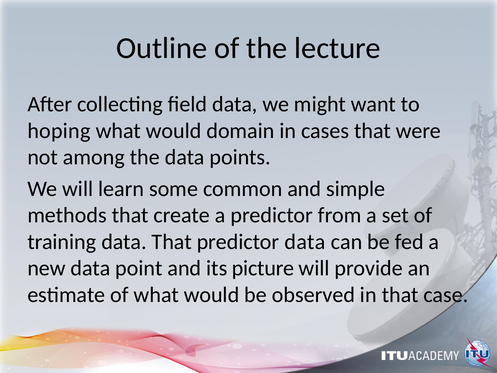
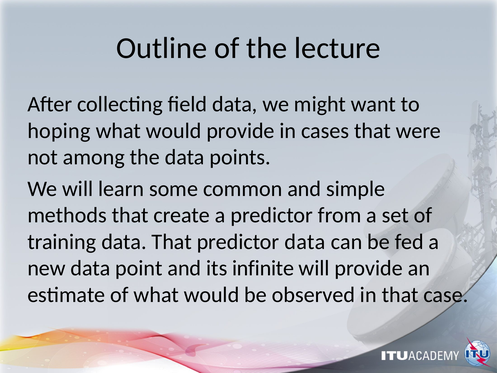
would domain: domain -> provide
picture: picture -> infinite
